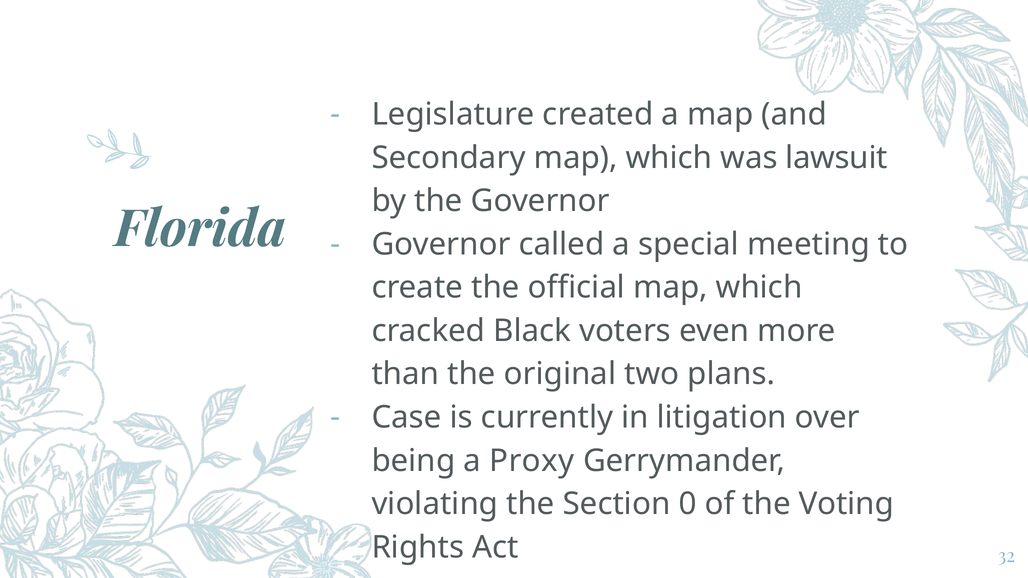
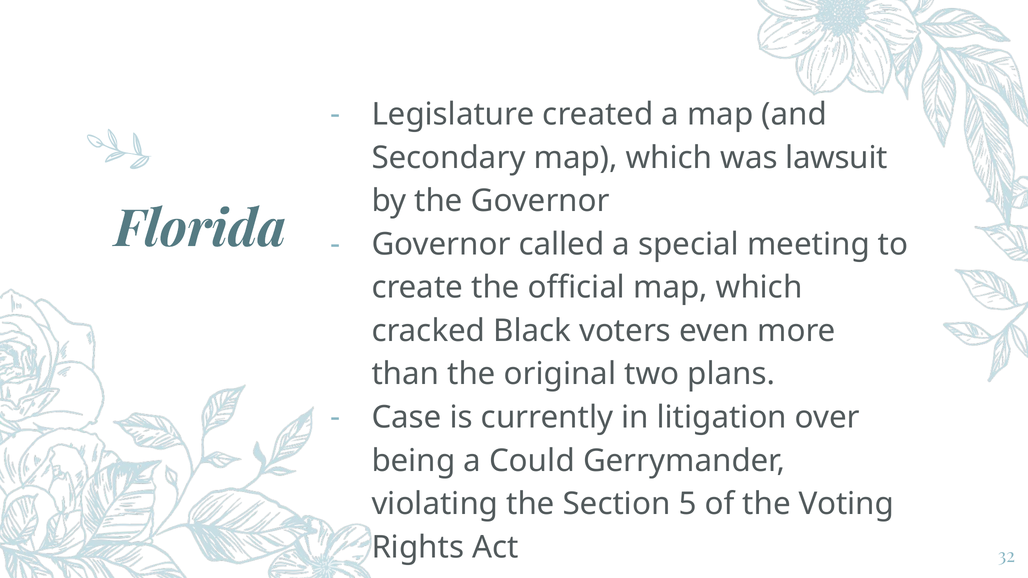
Proxy: Proxy -> Could
0: 0 -> 5
